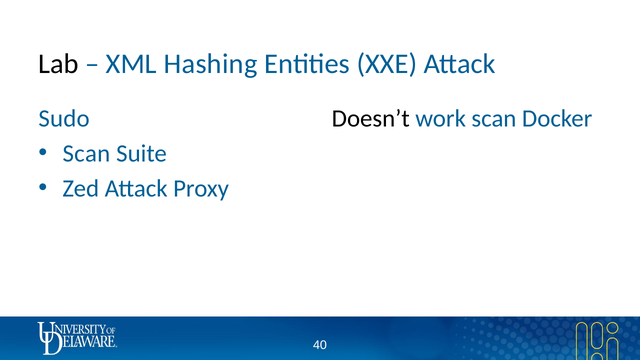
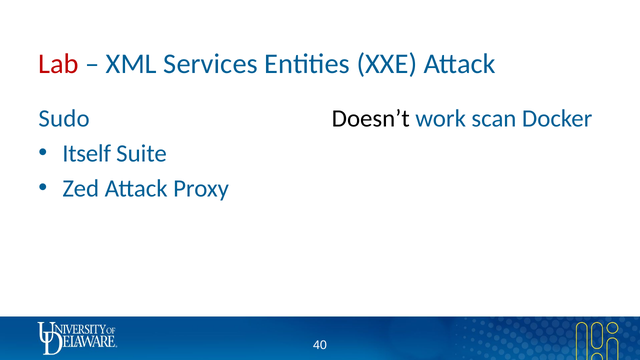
Lab colour: black -> red
Hashing: Hashing -> Services
Scan at (86, 153): Scan -> Itself
